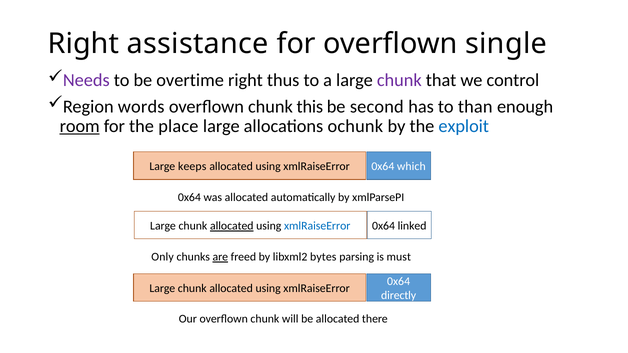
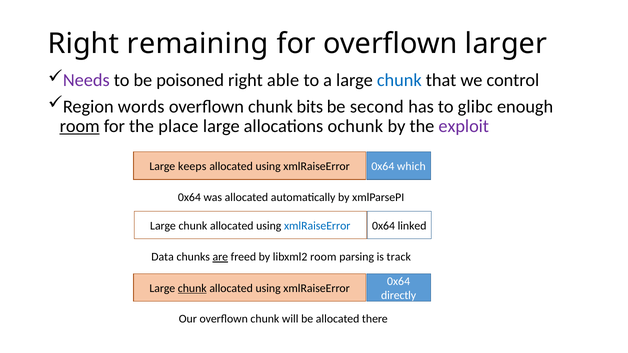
assistance: assistance -> remaining
single: single -> larger
overtime: overtime -> poisoned
thus: thus -> able
chunk at (399, 80) colour: purple -> blue
this: this -> bits
than: than -> glibc
exploit colour: blue -> purple
allocated at (232, 226) underline: present -> none
Only: Only -> Data
libxml2 bytes: bytes -> room
must: must -> track
chunk at (192, 288) underline: none -> present
